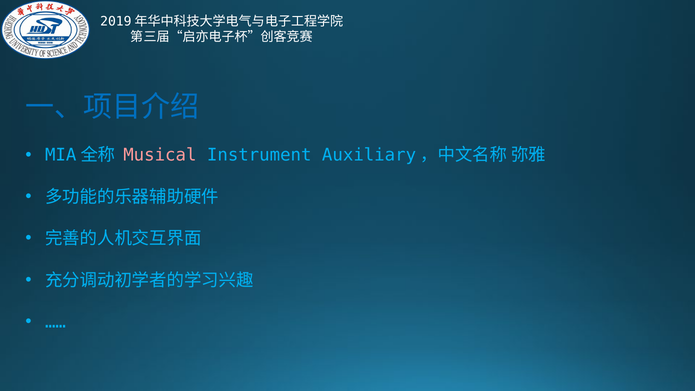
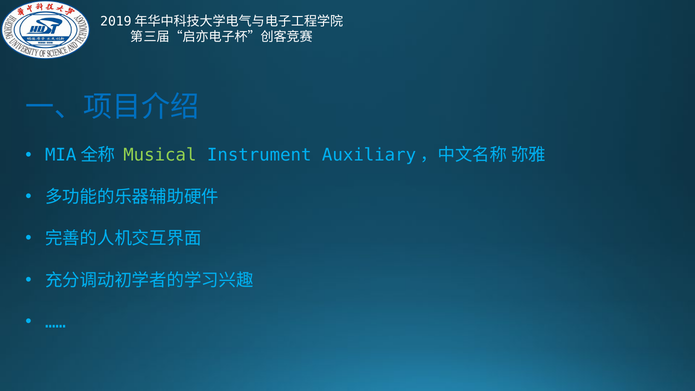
Musical colour: pink -> light green
